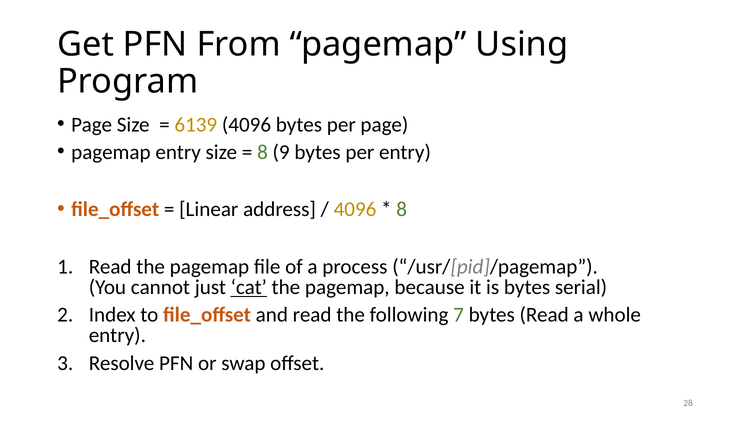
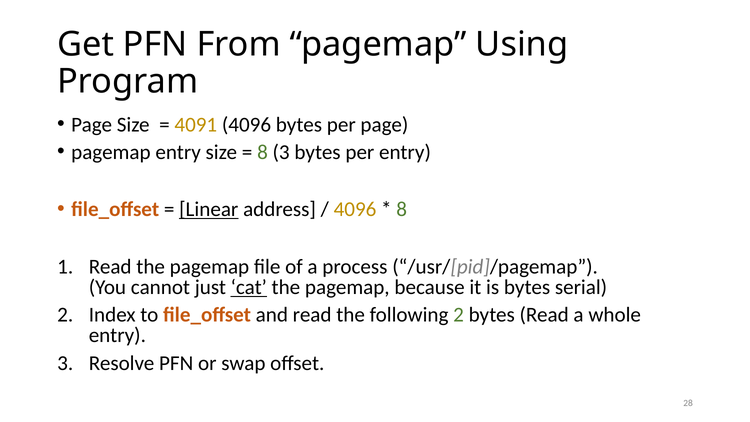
6139: 6139 -> 4091
8 9: 9 -> 3
Linear underline: none -> present
following 7: 7 -> 2
